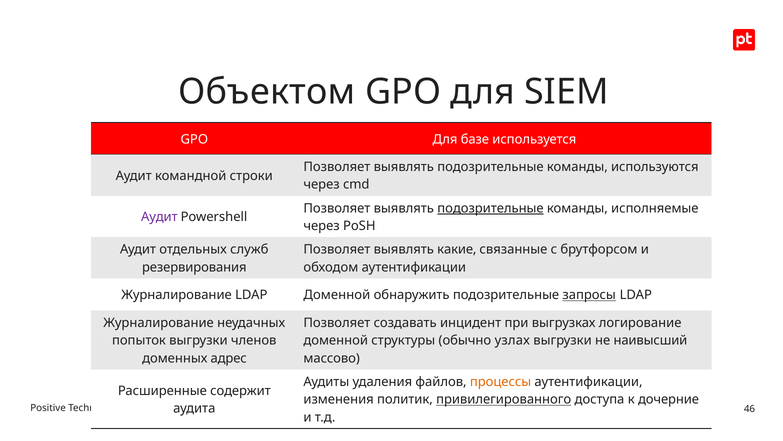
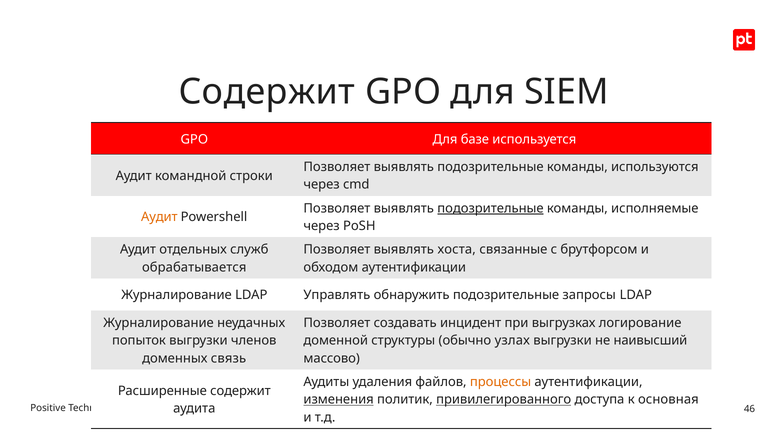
Объектом at (267, 92): Объектом -> Содержит
Аудит at (159, 217) colour: purple -> orange
какие: какие -> хоста
резервирования: резервирования -> обрабатывается
LDAP Доменной: Доменной -> Управлять
запросы underline: present -> none
адрес: адрес -> связь
изменения underline: none -> present
дочерние: дочерние -> основная
